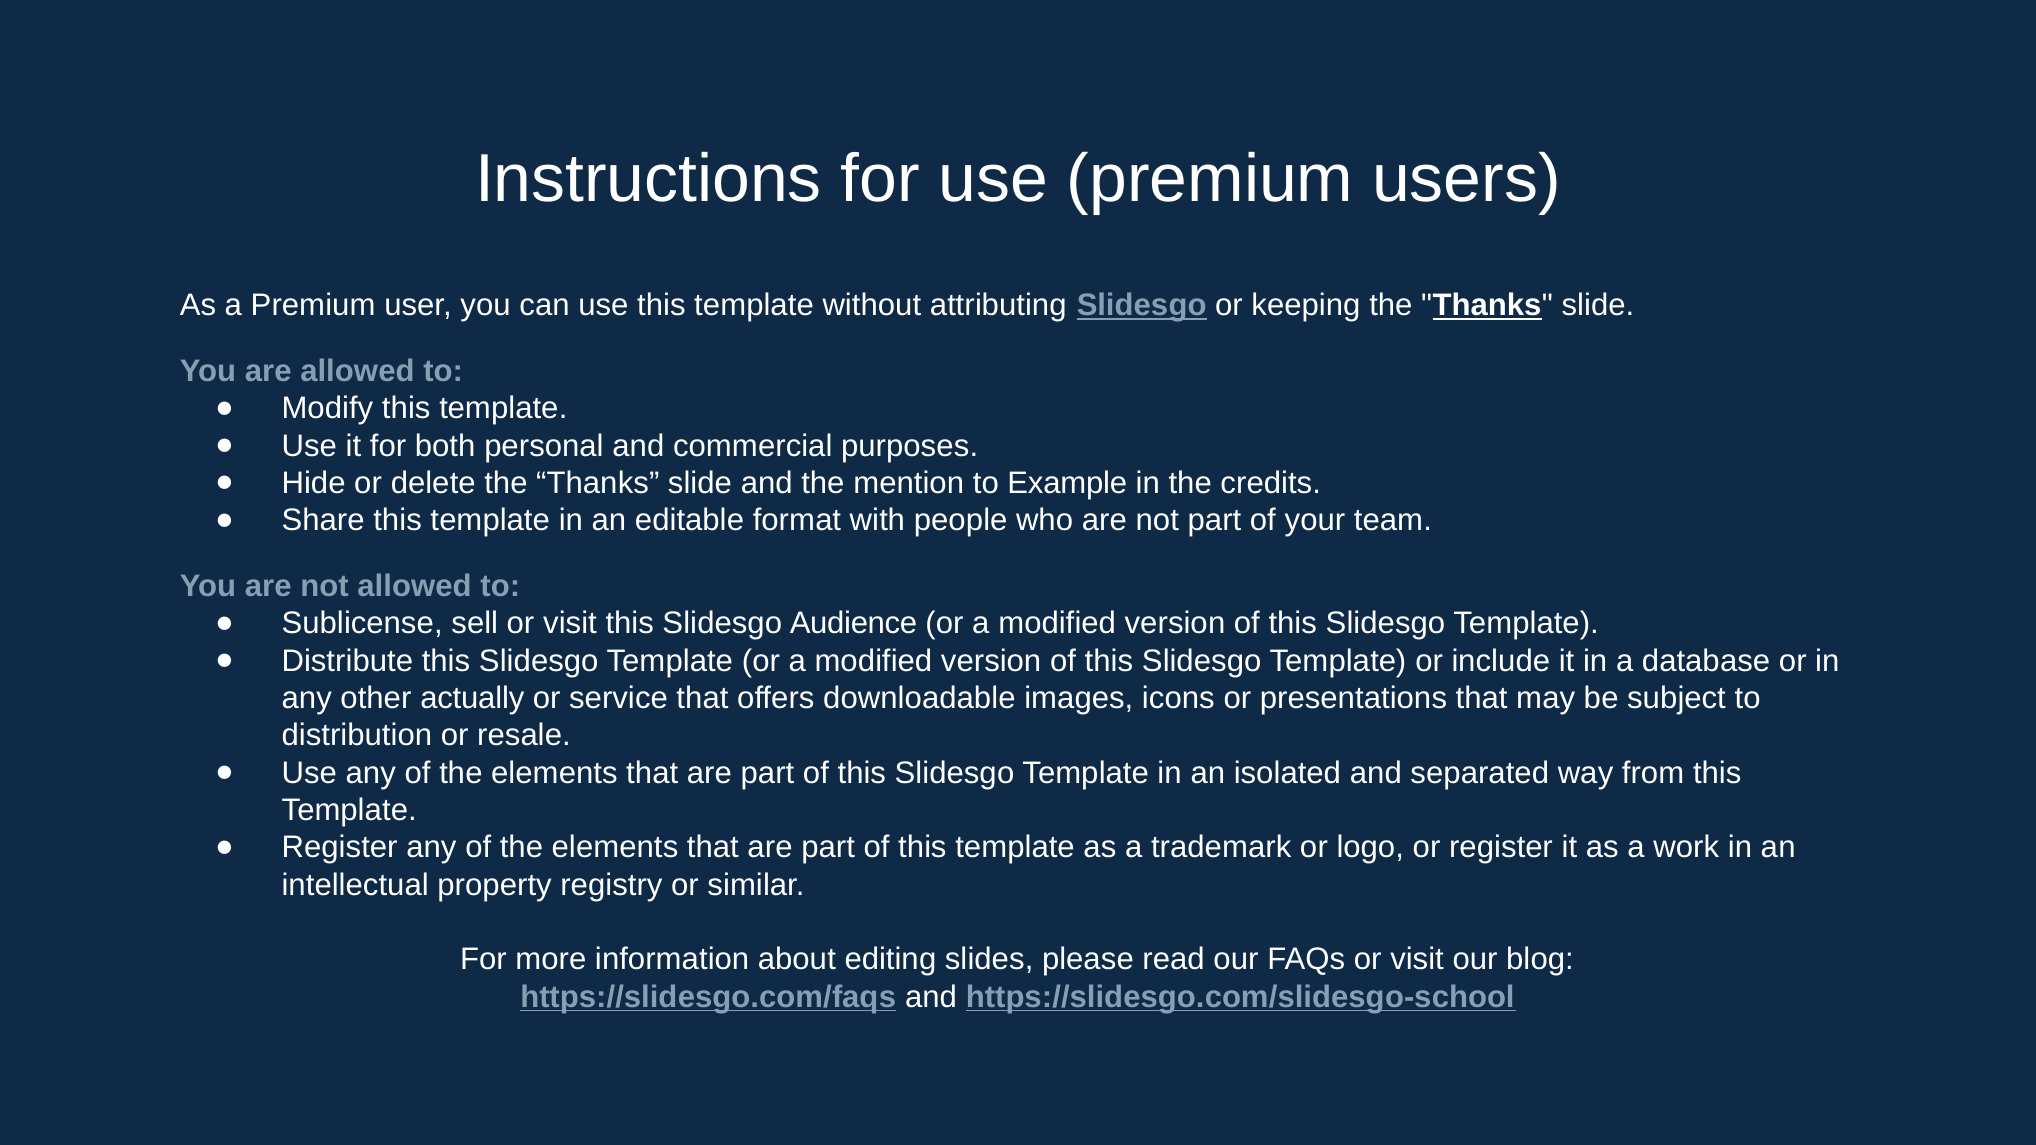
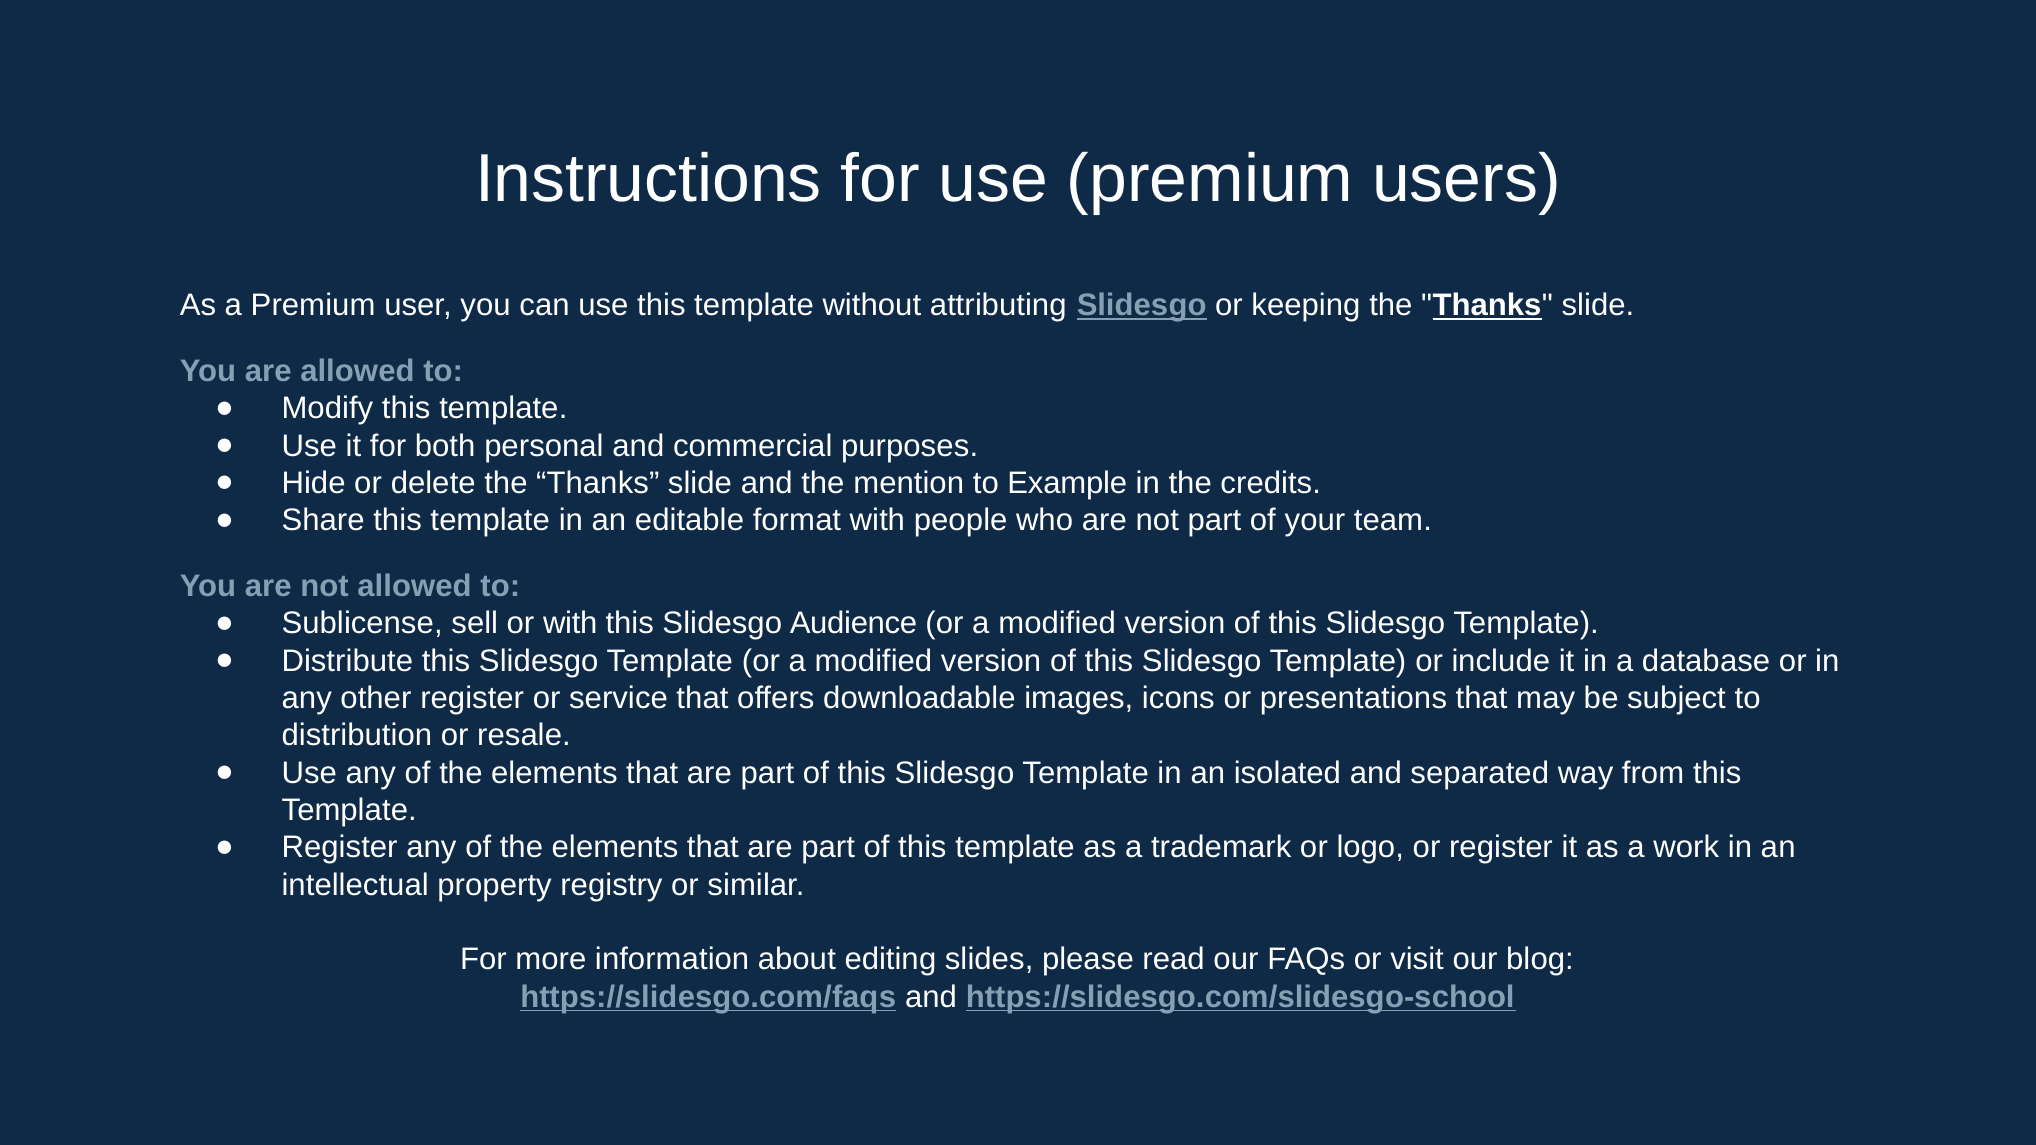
sell or visit: visit -> with
other actually: actually -> register
